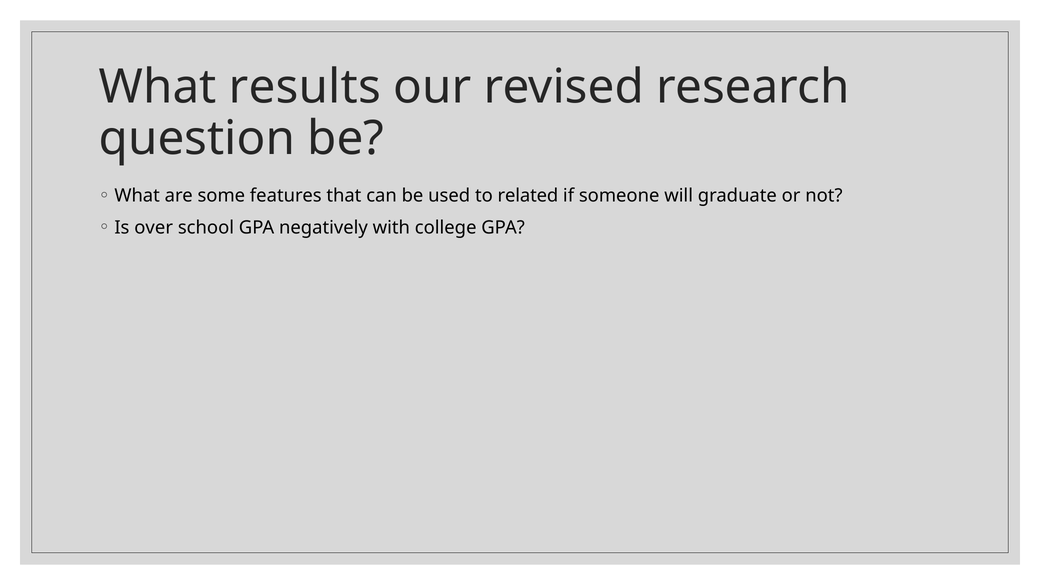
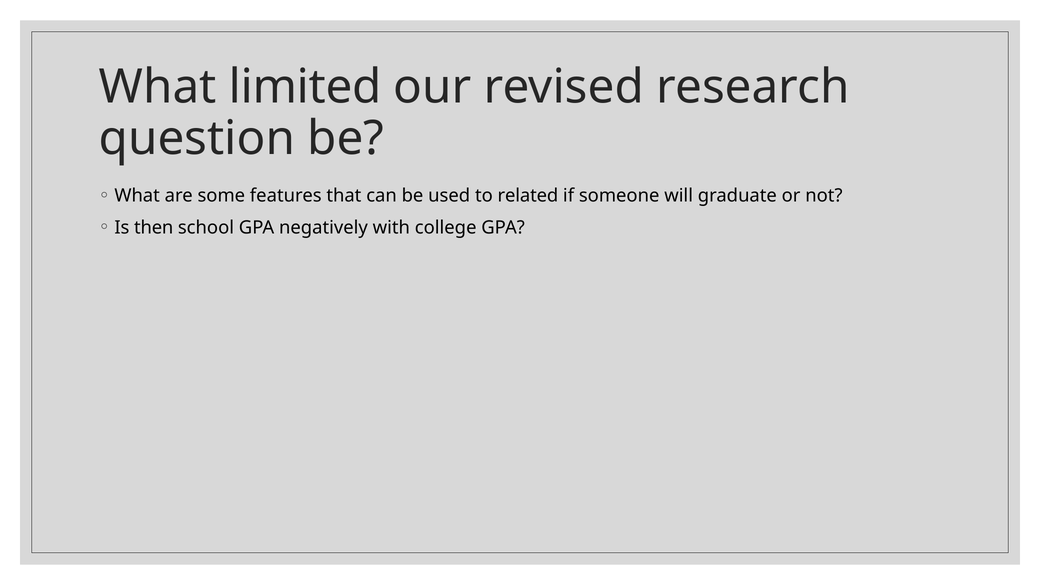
results: results -> limited
over: over -> then
